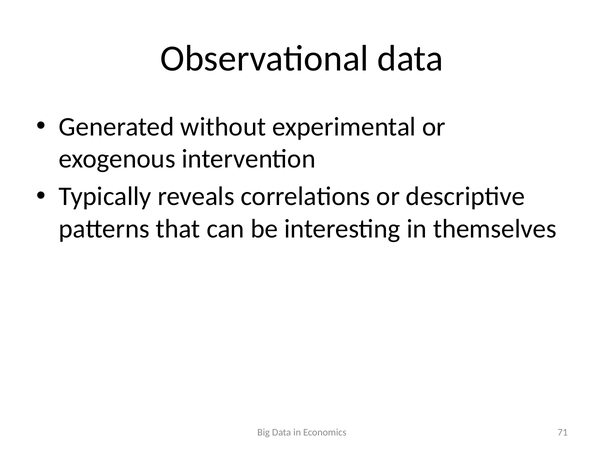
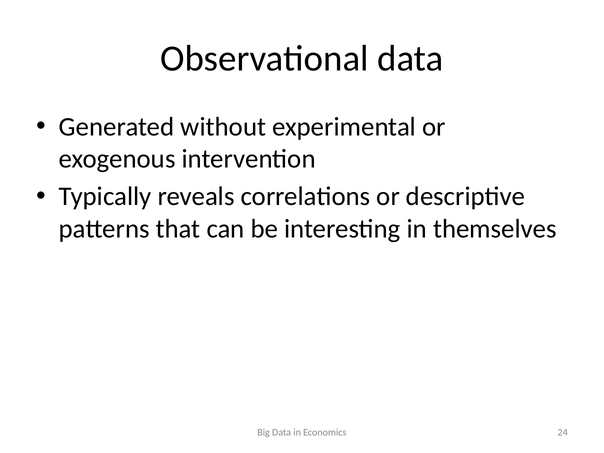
71: 71 -> 24
